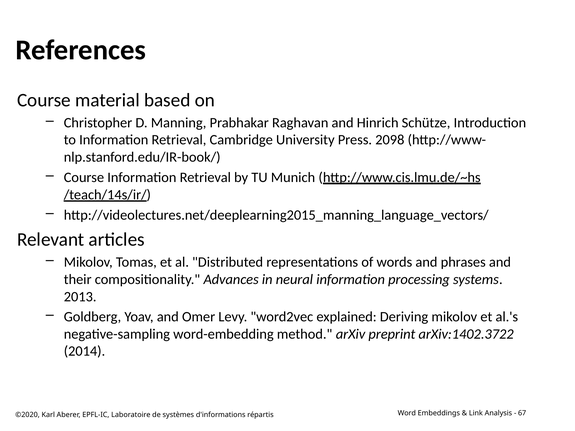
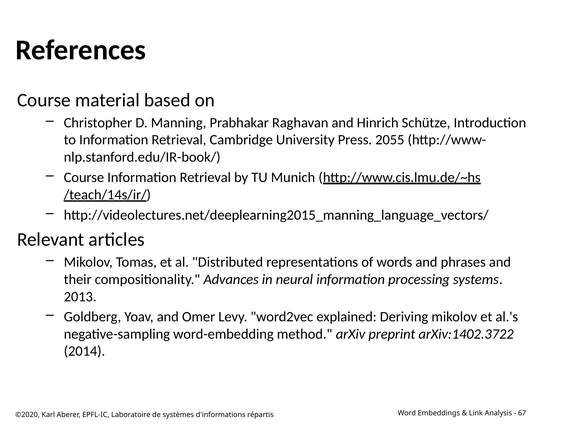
2098: 2098 -> 2055
